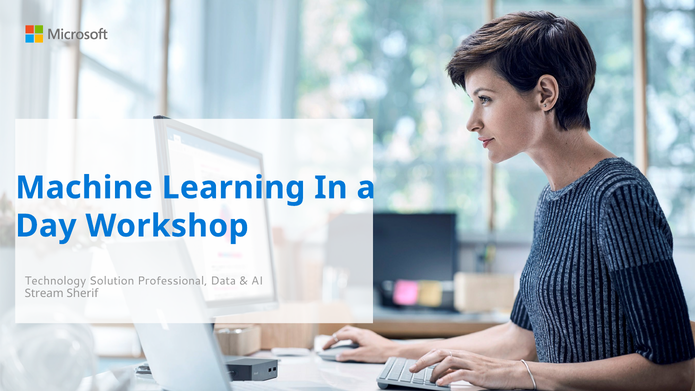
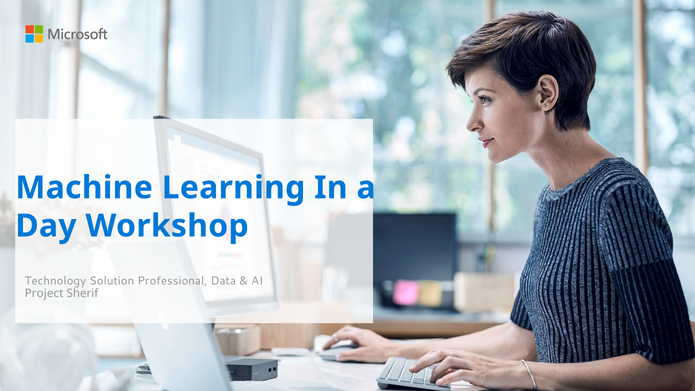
Stream: Stream -> Project
